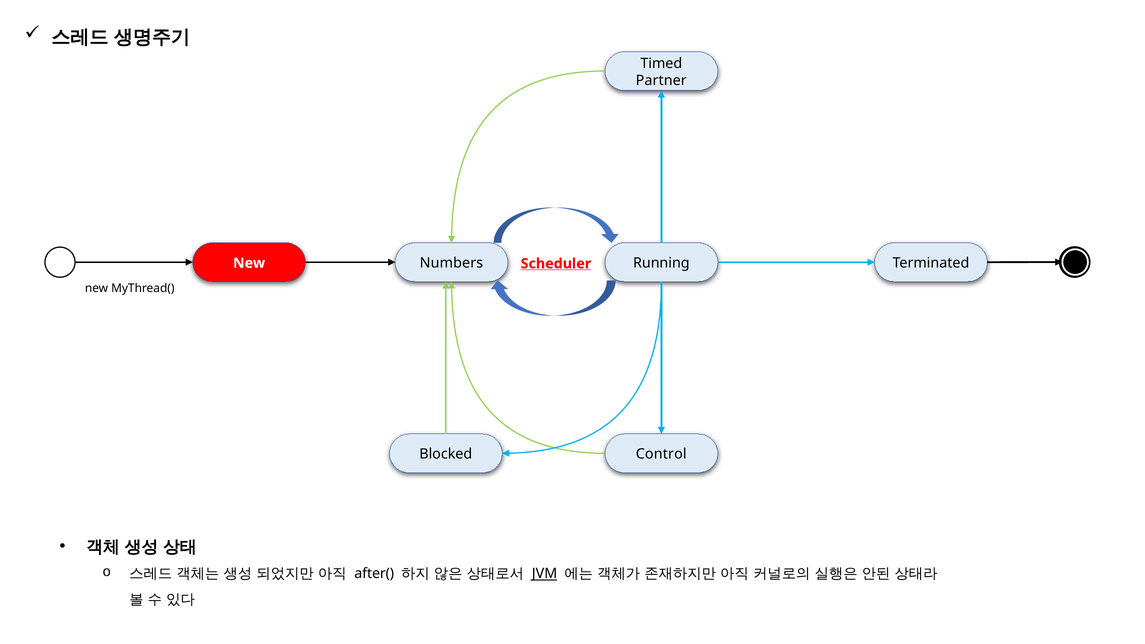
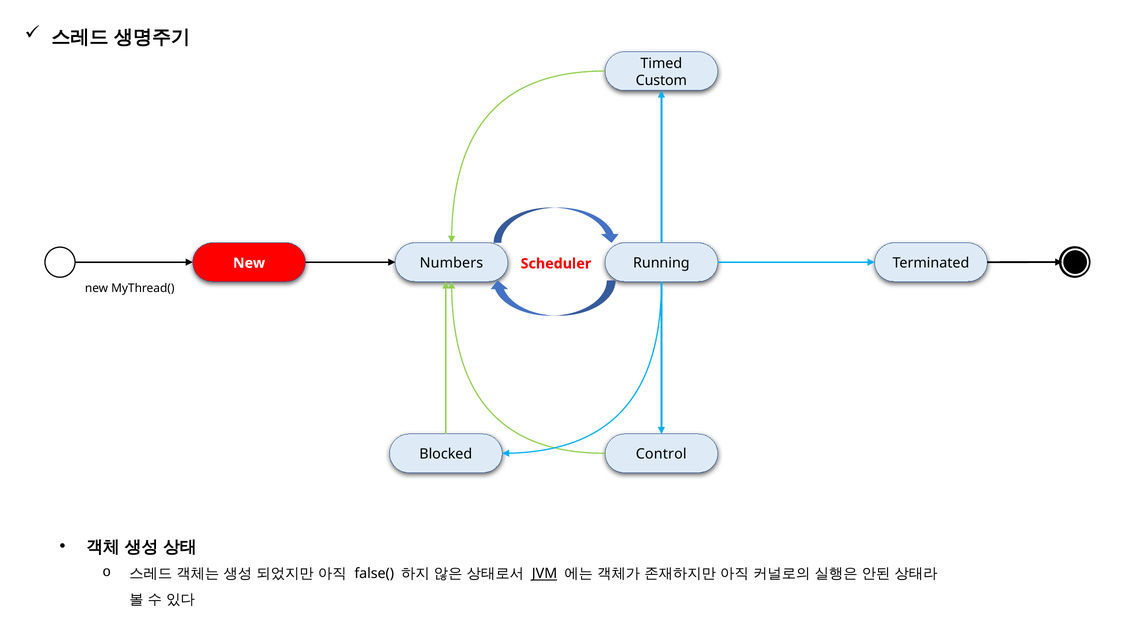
Partner: Partner -> Custom
Scheduler underline: present -> none
after(: after( -> false(
